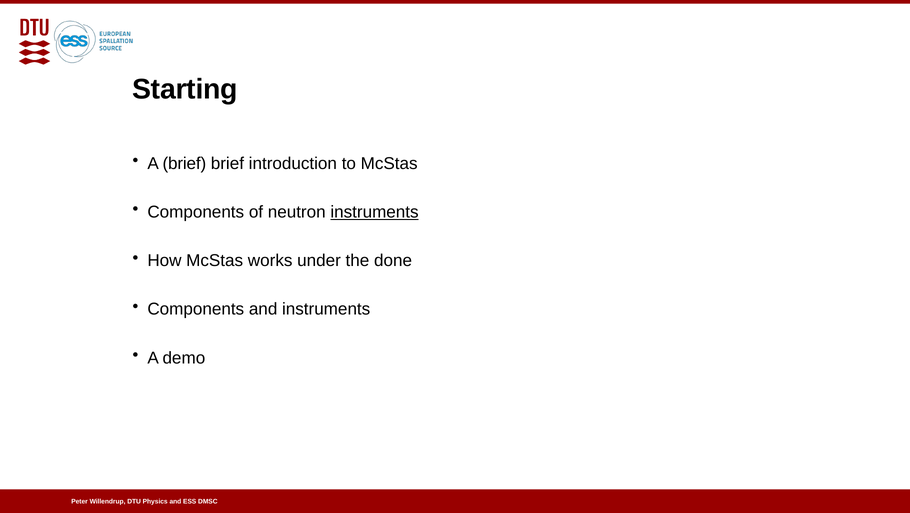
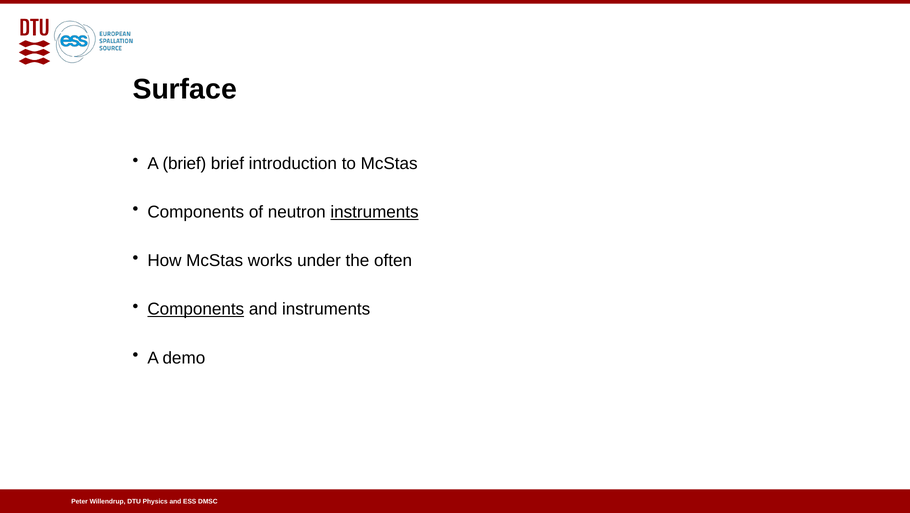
Starting: Starting -> Surface
done: done -> often
Components at (196, 309) underline: none -> present
